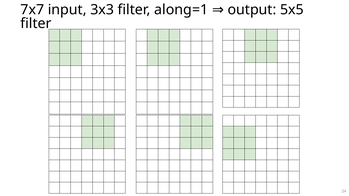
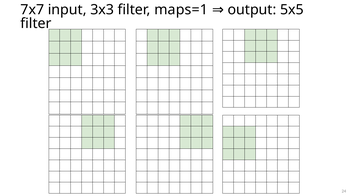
along=1: along=1 -> maps=1
